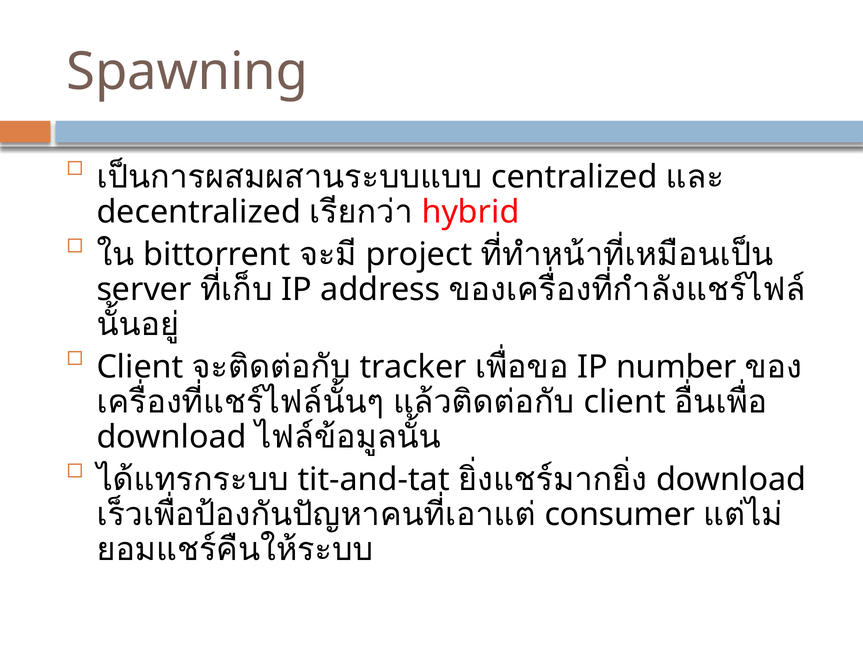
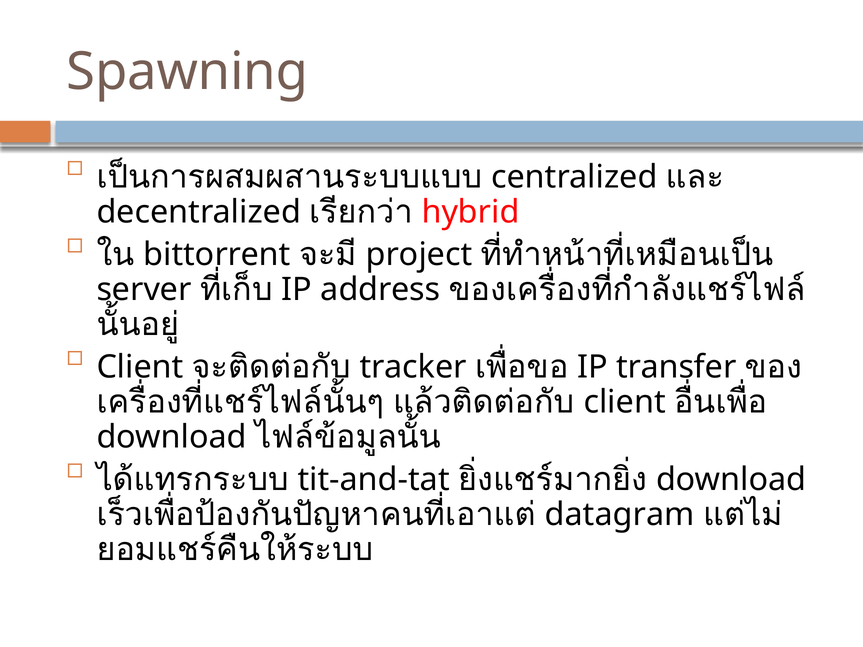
number: number -> transfer
consumer: consumer -> datagram
